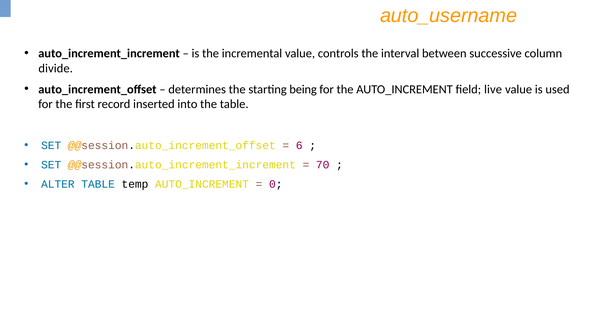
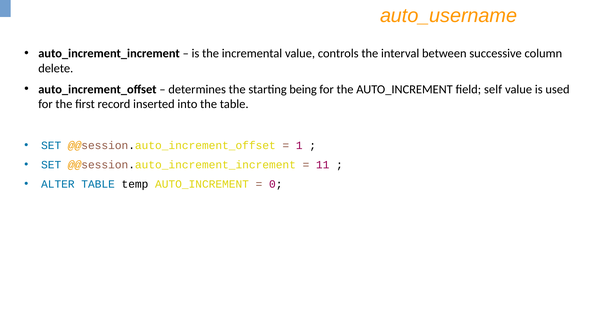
divide: divide -> delete
live: live -> self
6: 6 -> 1
70: 70 -> 11
